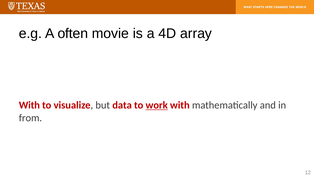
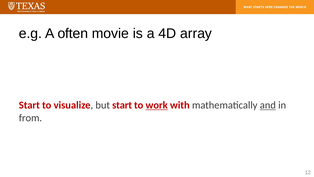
With at (29, 105): With -> Start
but data: data -> start
and underline: none -> present
